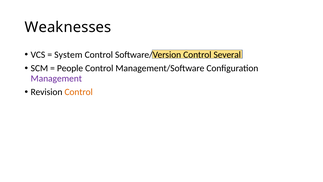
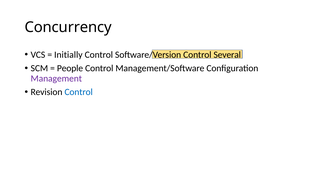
Weaknesses: Weaknesses -> Concurrency
System: System -> Initially
Control at (79, 92) colour: orange -> blue
